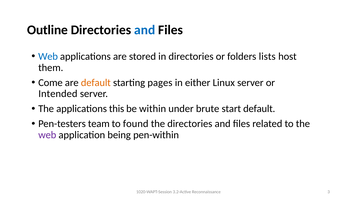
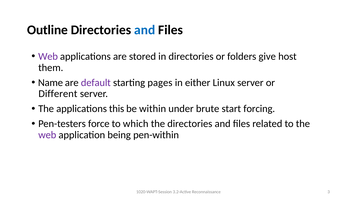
Web at (48, 56) colour: blue -> purple
lists: lists -> give
Come: Come -> Name
default at (96, 82) colour: orange -> purple
Intended: Intended -> Different
start default: default -> forcing
team: team -> force
found: found -> which
